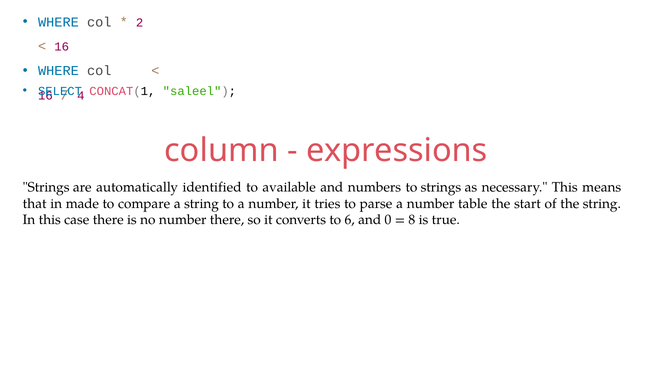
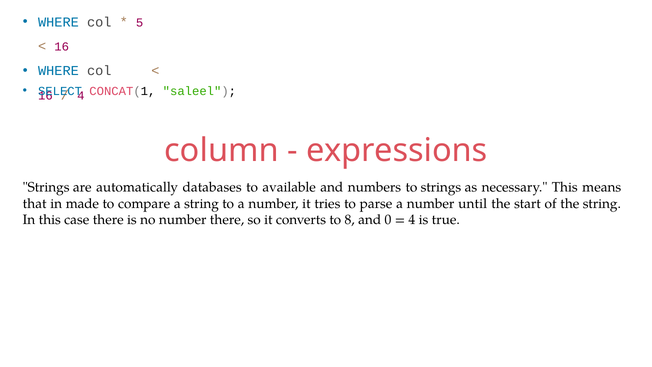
2: 2 -> 5
identified: identified -> databases
table: table -> until
6: 6 -> 8
8 at (412, 220): 8 -> 4
